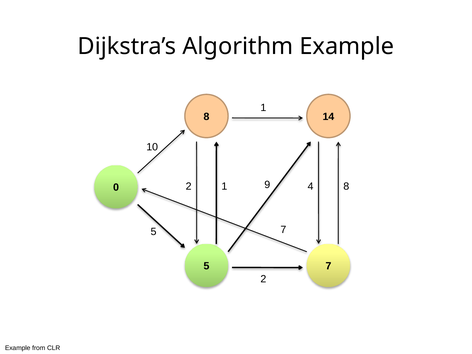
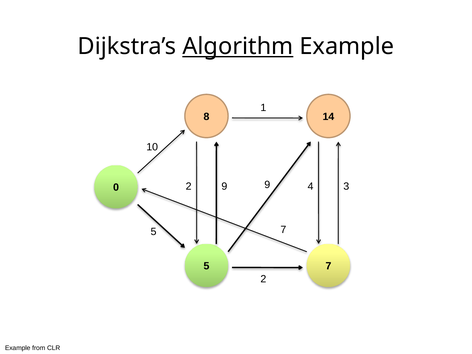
Algorithm underline: none -> present
1 at (224, 186): 1 -> 9
4 8: 8 -> 3
